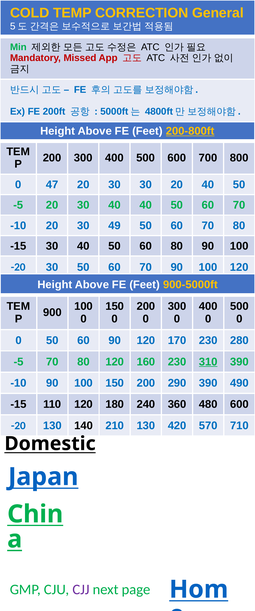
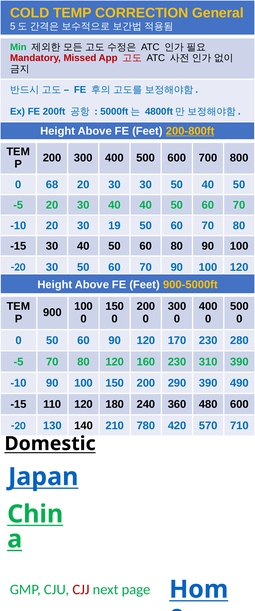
47: 47 -> 68
30 30 20: 20 -> 50
49: 49 -> 19
310 underline: present -> none
210 130: 130 -> 780
CJJ colour: purple -> red
